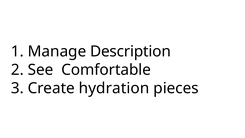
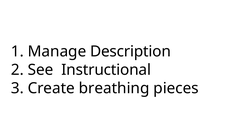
Comfortable: Comfortable -> Instructional
hydration: hydration -> breathing
